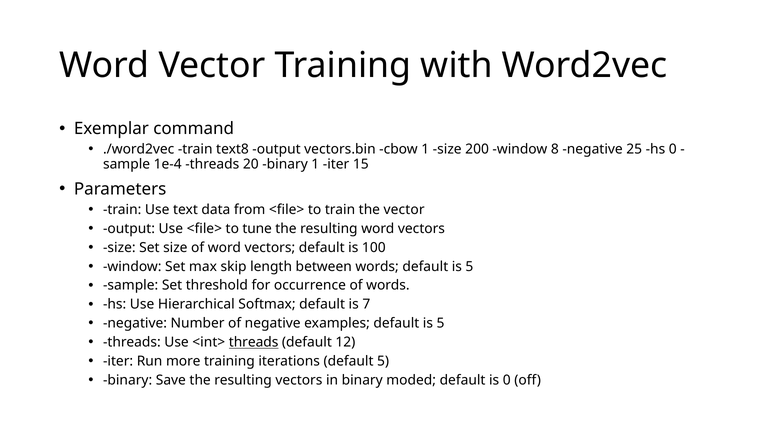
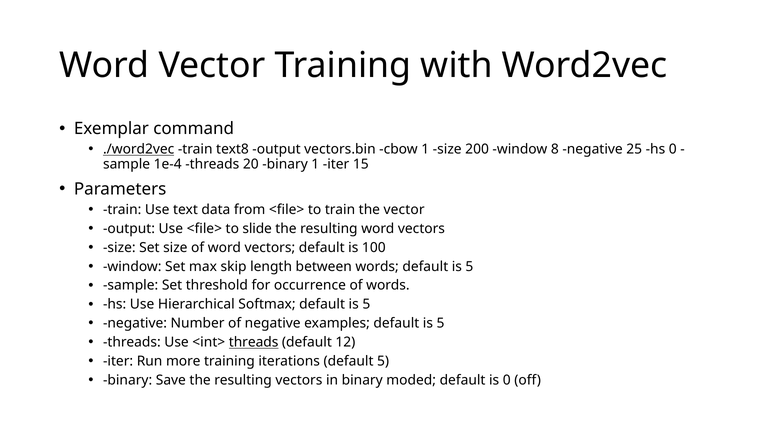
./word2vec underline: none -> present
tune: tune -> slide
Softmax default is 7: 7 -> 5
